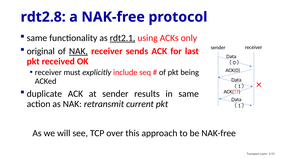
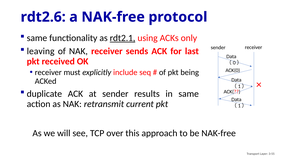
rdt2.8: rdt2.8 -> rdt2.6
original: original -> leaving
NAK at (78, 51) underline: present -> none
